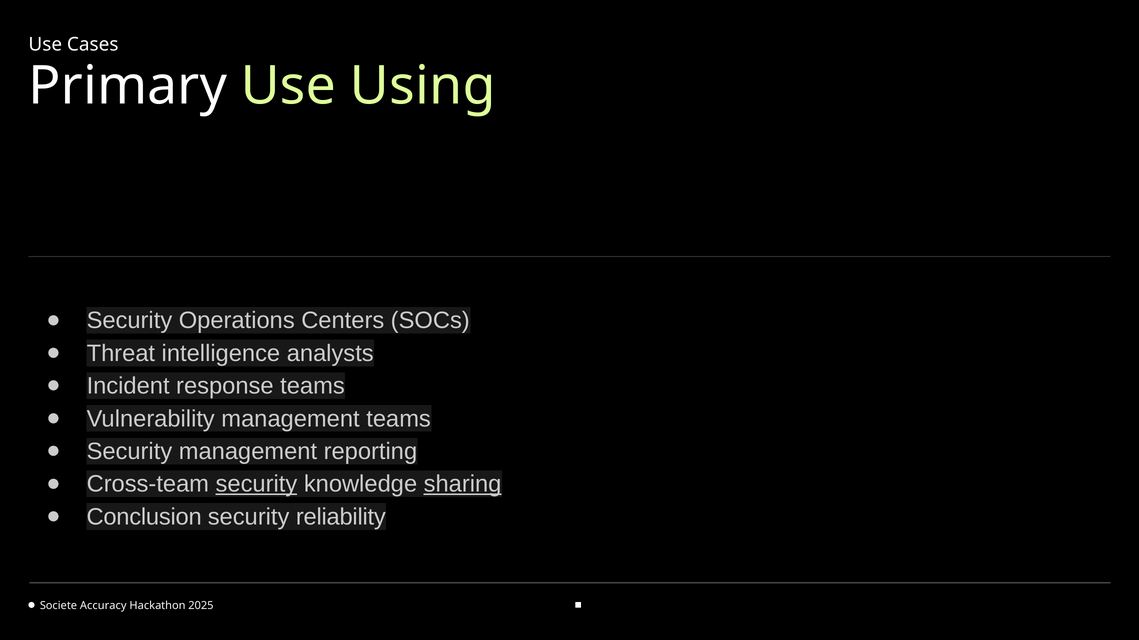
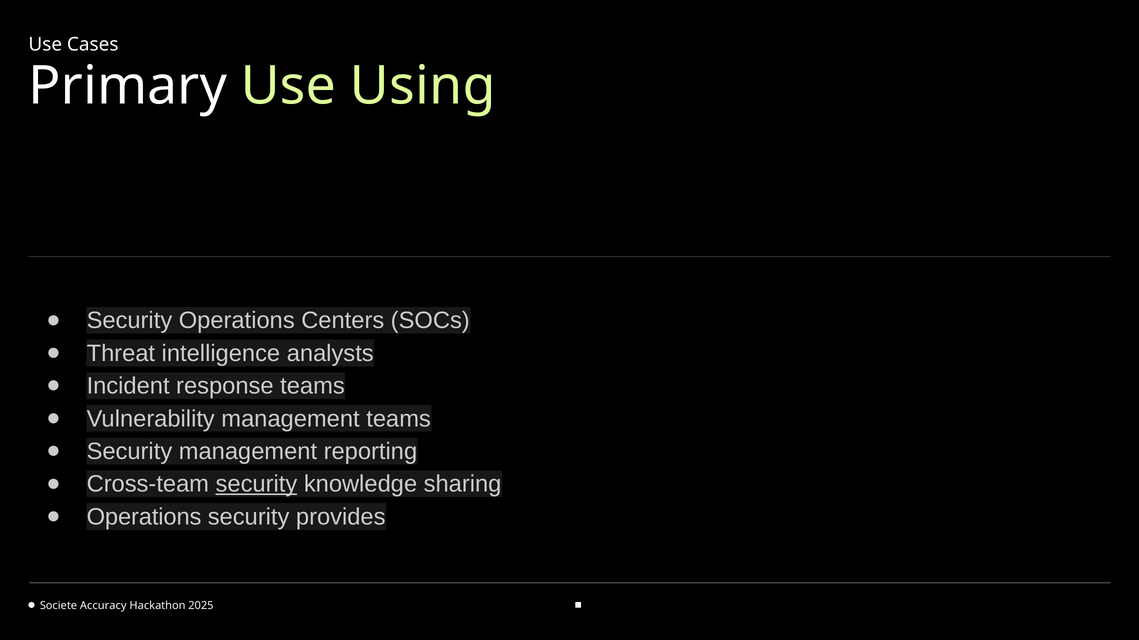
sharing underline: present -> none
Conclusion at (144, 517): Conclusion -> Operations
reliability: reliability -> provides
